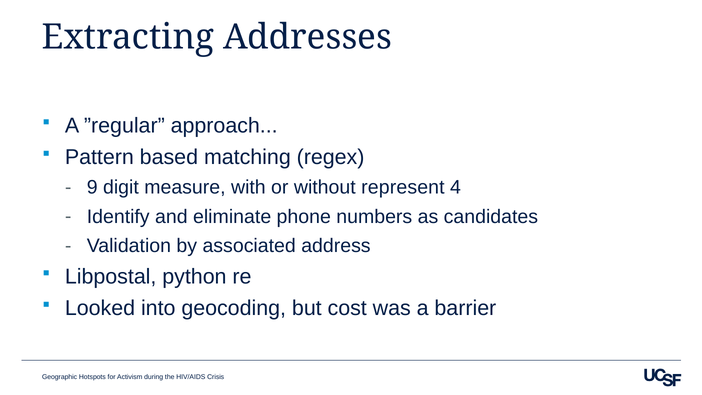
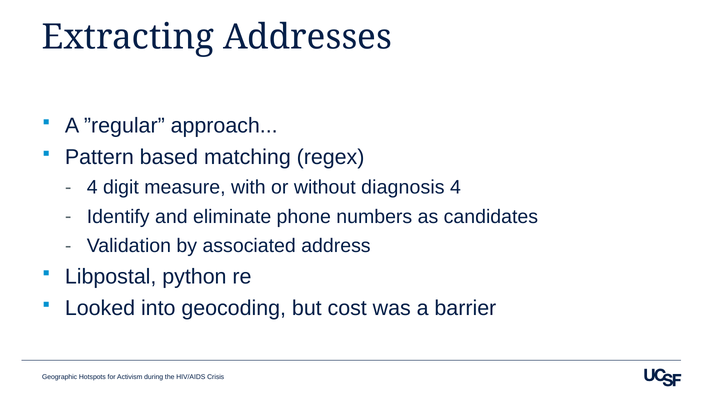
9 at (92, 187): 9 -> 4
represent: represent -> diagnosis
